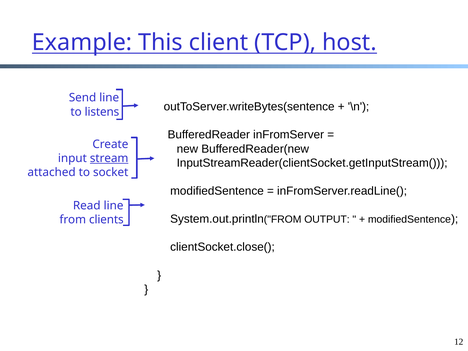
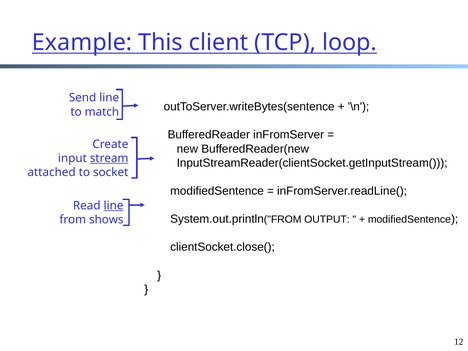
host: host -> loop
listens: listens -> match
line at (114, 206) underline: none -> present
clients: clients -> shows
